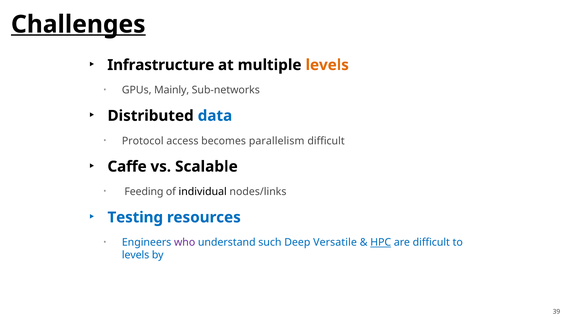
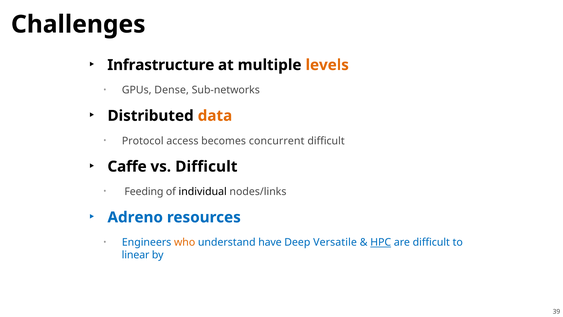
Challenges underline: present -> none
Mainly: Mainly -> Dense
data colour: blue -> orange
parallelism: parallelism -> concurrent
vs Scalable: Scalable -> Difficult
Testing: Testing -> Adreno
who colour: purple -> orange
such: such -> have
levels at (136, 255): levels -> linear
